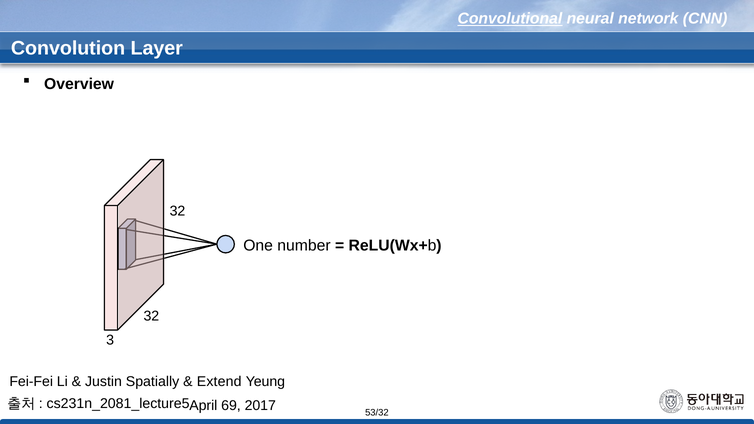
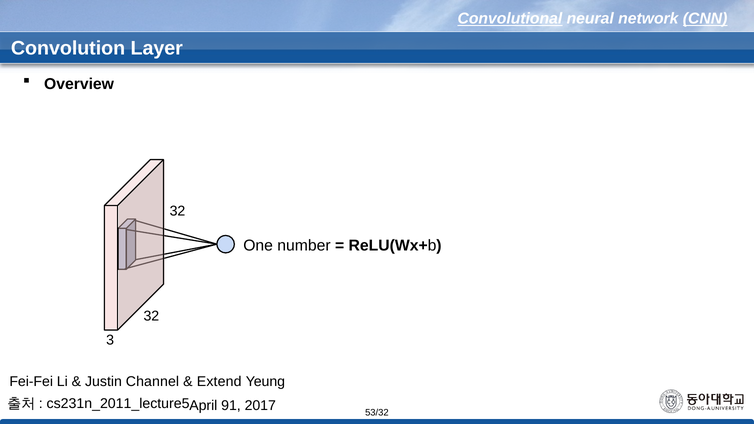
CNN underline: none -> present
Spatially: Spatially -> Channel
cs231n_2081_lecture5: cs231n_2081_lecture5 -> cs231n_2011_lecture5
69: 69 -> 91
